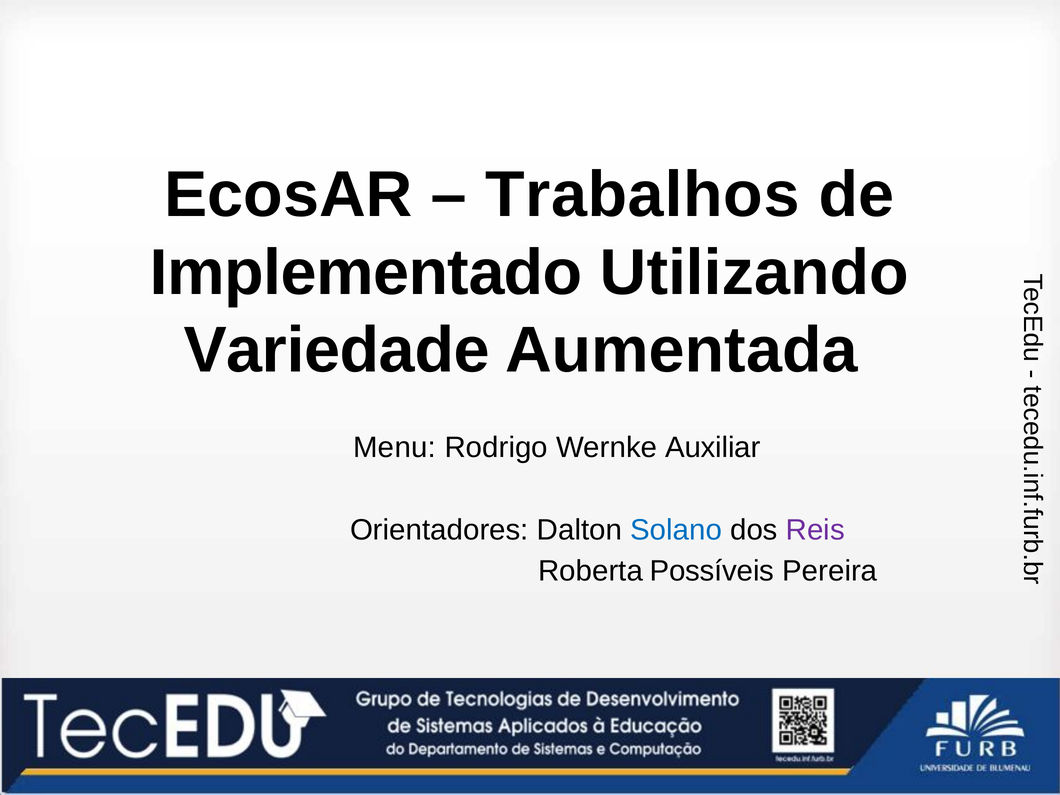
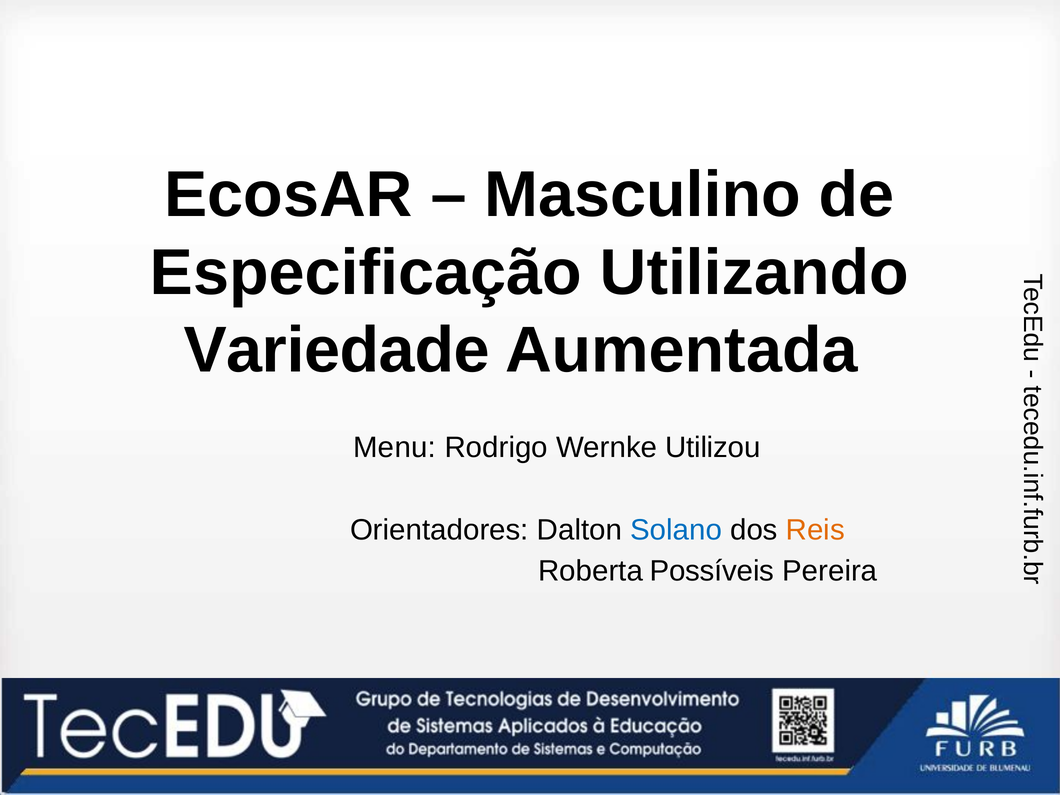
Trabalhos: Trabalhos -> Masculino
Implementado: Implementado -> Especificação
Auxiliar: Auxiliar -> Utilizou
Reis colour: purple -> orange
